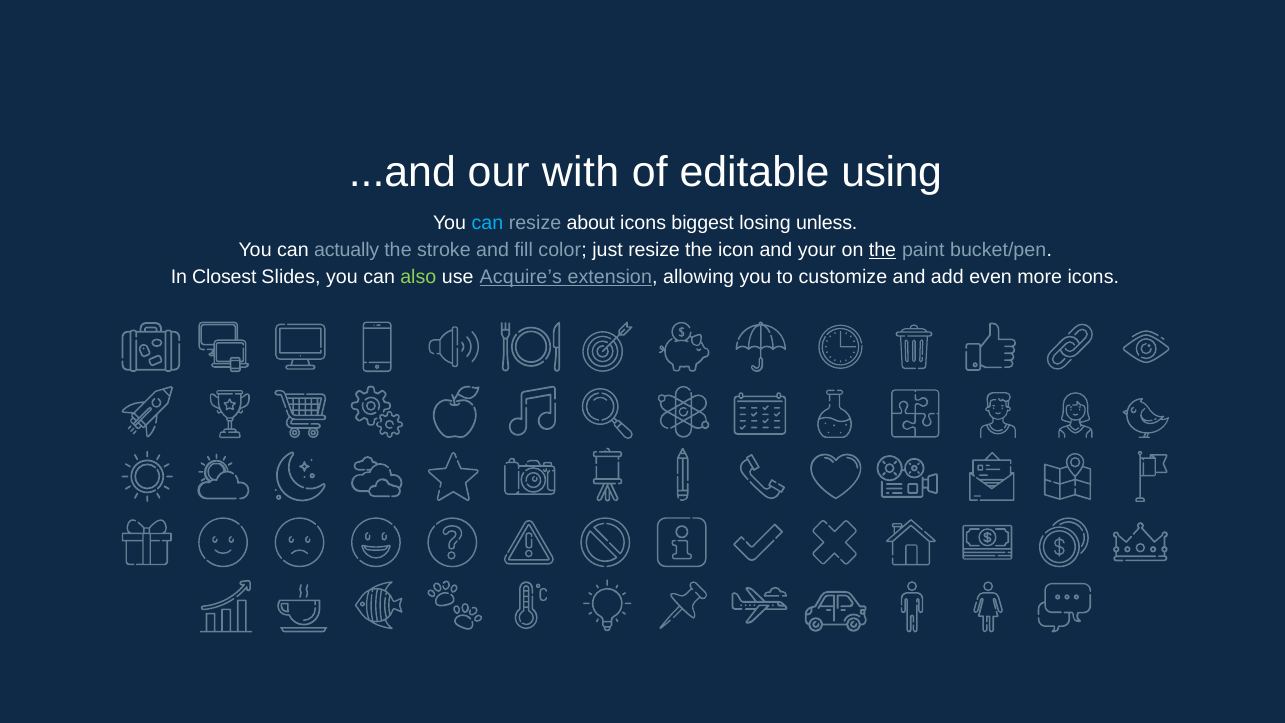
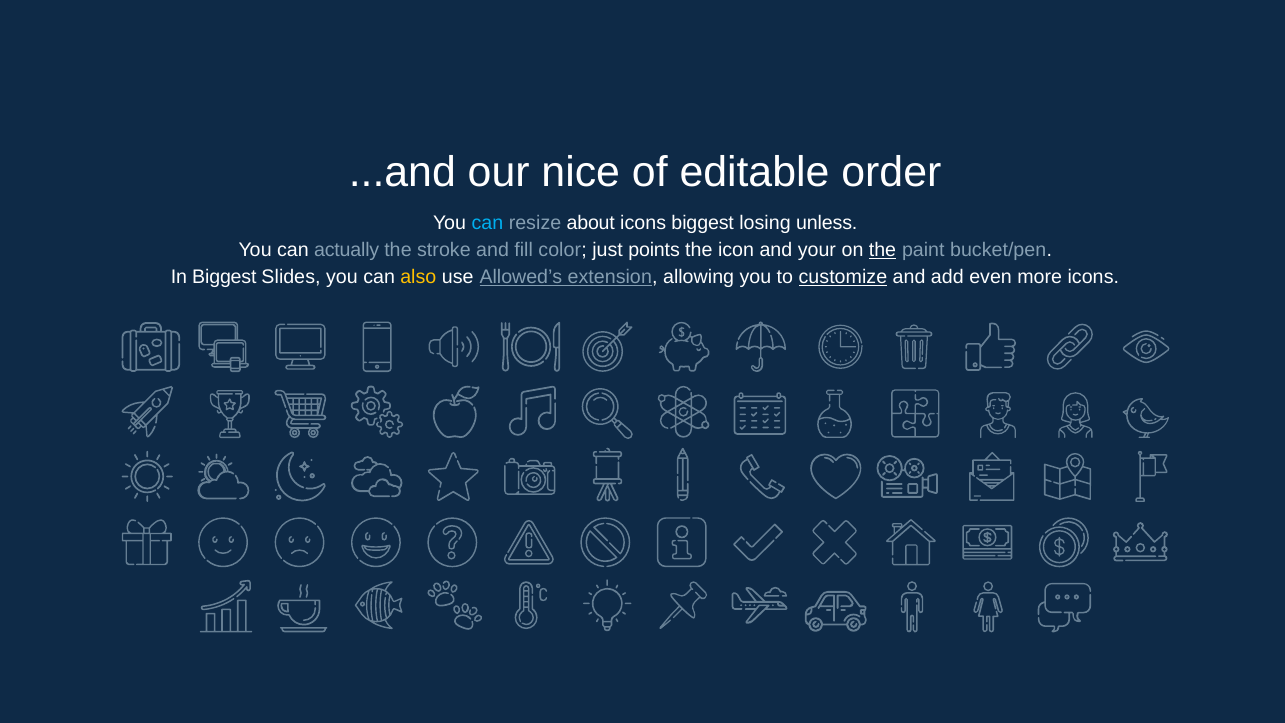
with: with -> nice
using: using -> order
just resize: resize -> points
In Closest: Closest -> Biggest
also colour: light green -> yellow
Acquire’s: Acquire’s -> Allowed’s
customize underline: none -> present
